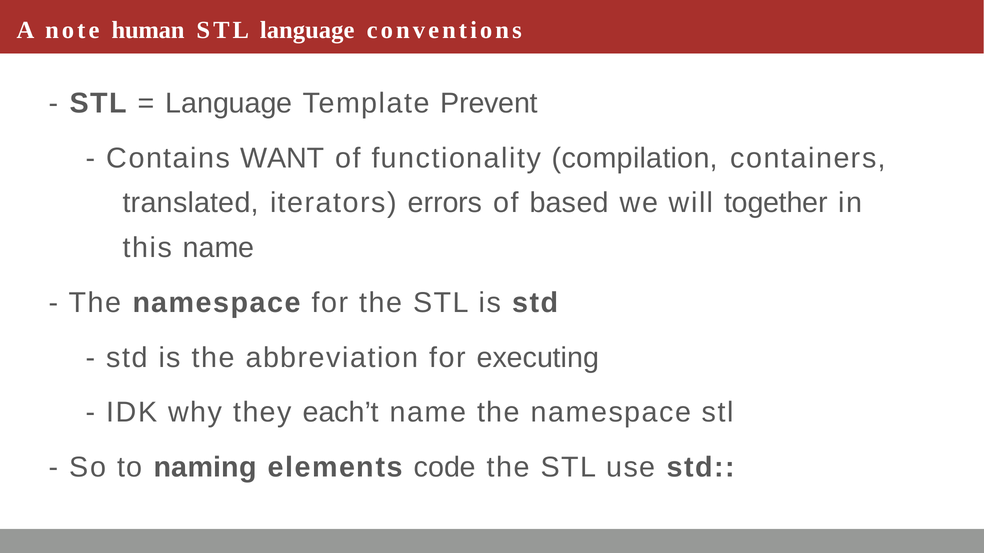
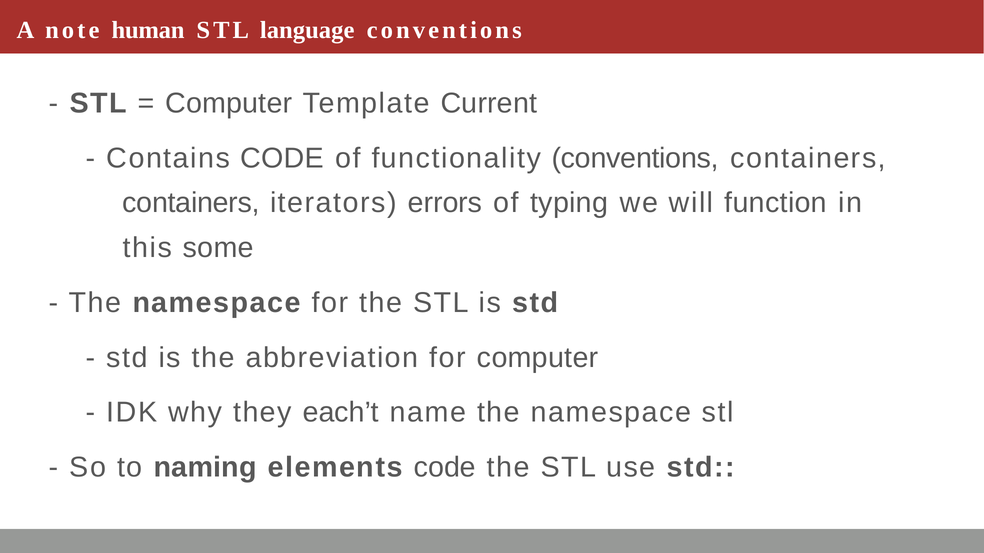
Language at (229, 103): Language -> Computer
Prevent: Prevent -> Current
Contains WANT: WANT -> CODE
functionality compilation: compilation -> conventions
translated at (191, 203): translated -> containers
based: based -> typing
together: together -> function
this name: name -> some
for executing: executing -> computer
